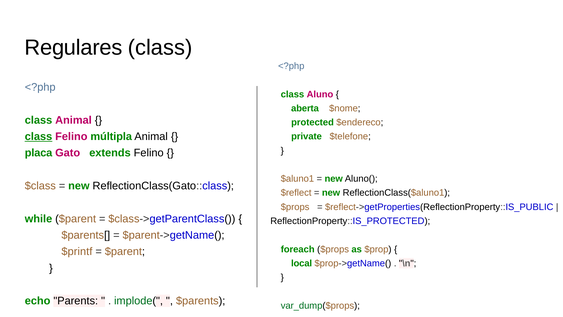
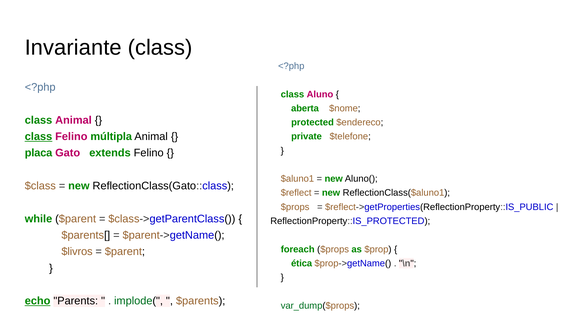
Regulares: Regulares -> Invariante
$printf: $printf -> $livros
local: local -> ética
echo underline: none -> present
